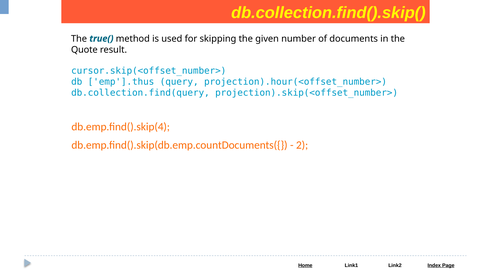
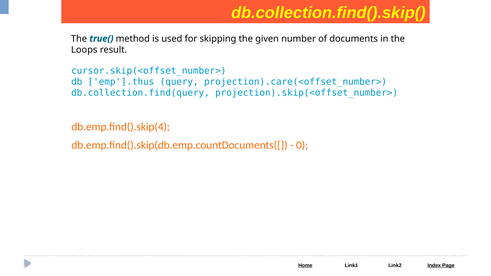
Quote: Quote -> Loops
projection).hour(<offset_number>: projection).hour(<offset_number> -> projection).care(<offset_number>
2: 2 -> 0
